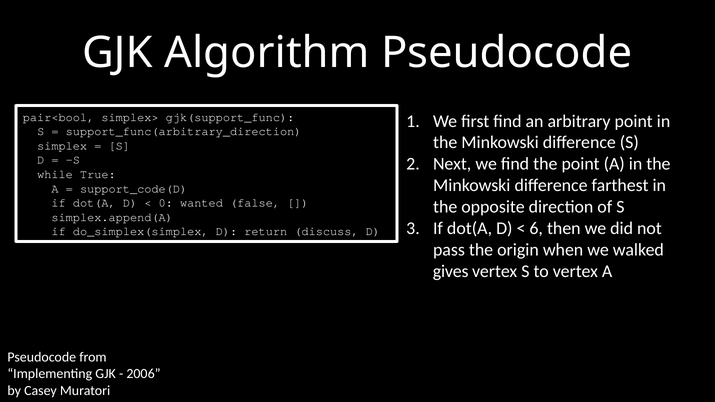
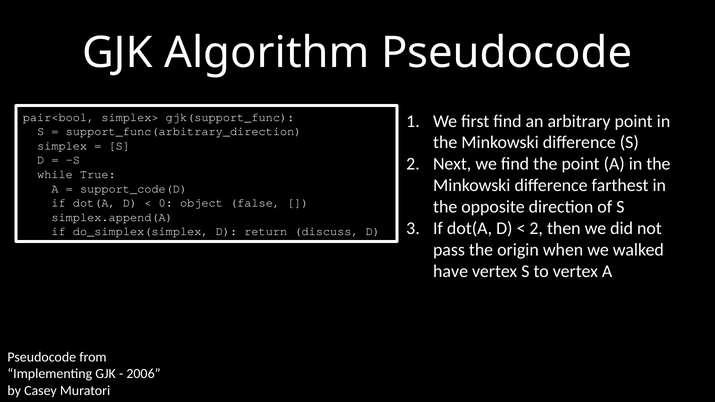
wanted: wanted -> object
6 at (536, 228): 6 -> 2
gives: gives -> have
